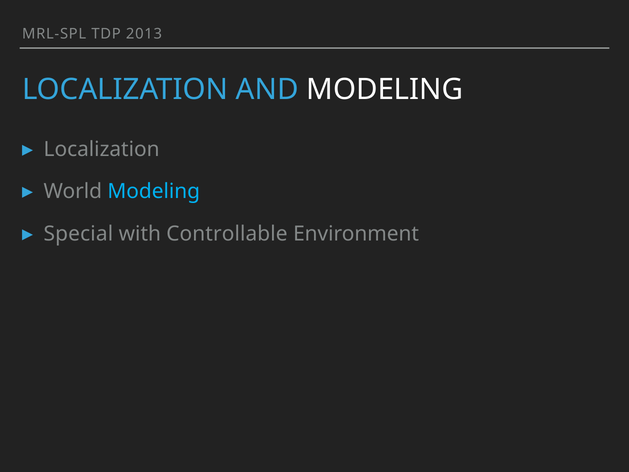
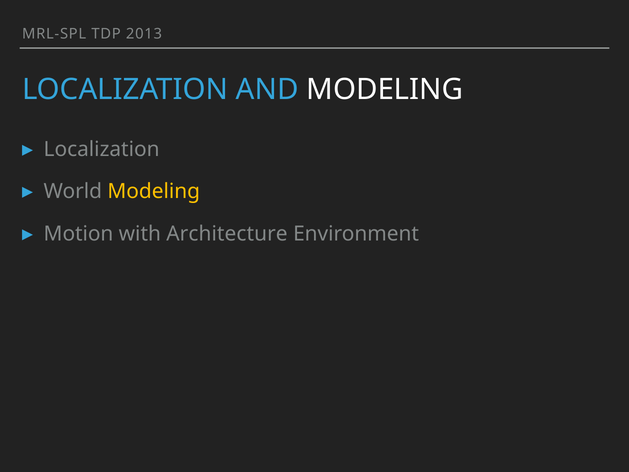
Modeling at (154, 191) colour: light blue -> yellow
Special: Special -> Motion
Controllable: Controllable -> Architecture
